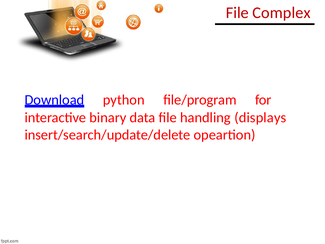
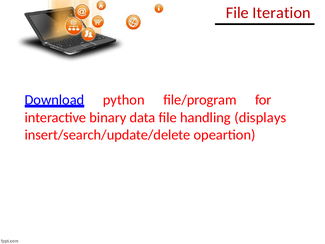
Complex: Complex -> Iteration
